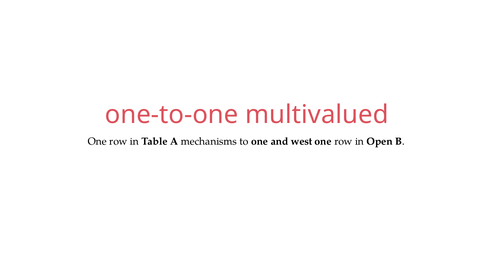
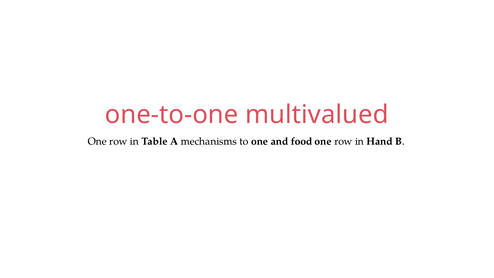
west: west -> food
Open: Open -> Hand
